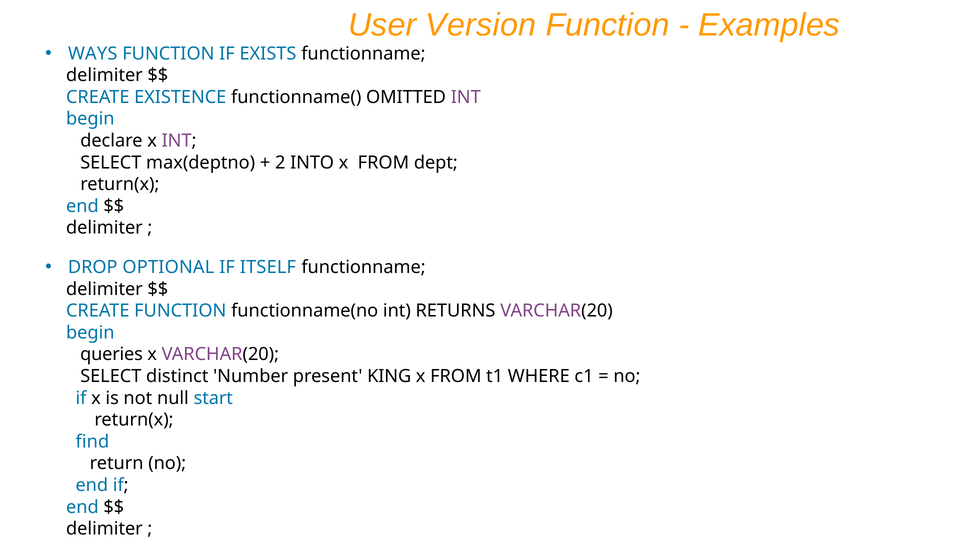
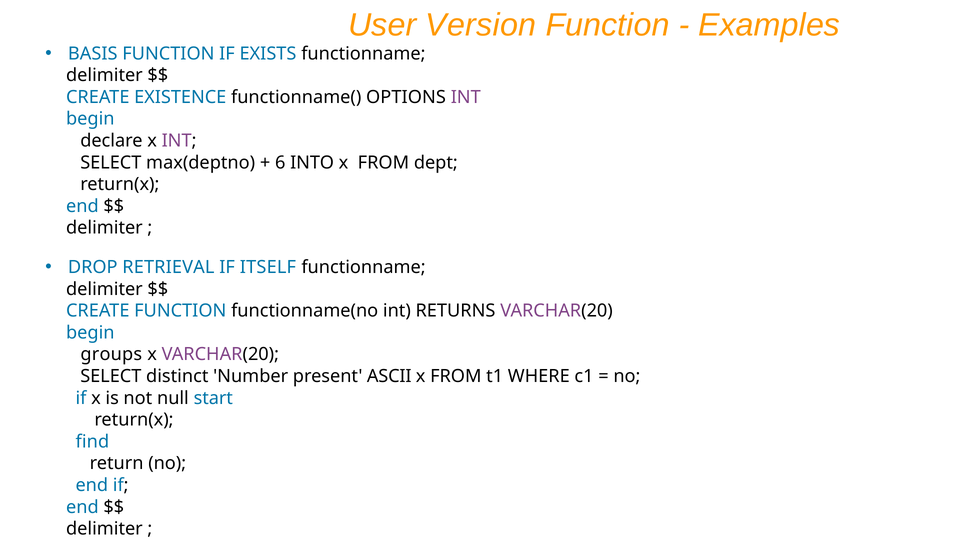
WAYS: WAYS -> BASIS
OMITTED: OMITTED -> OPTIONS
2: 2 -> 6
OPTIONAL: OPTIONAL -> RETRIEVAL
queries: queries -> groups
KING: KING -> ASCII
